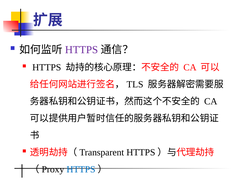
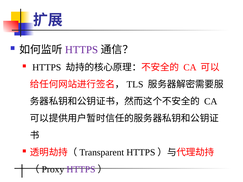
HTTPS at (81, 170) colour: blue -> purple
